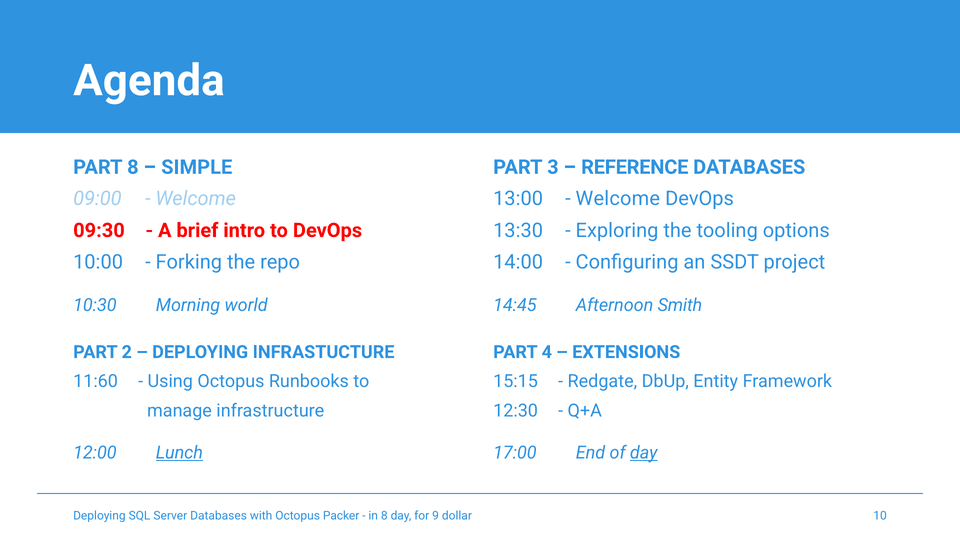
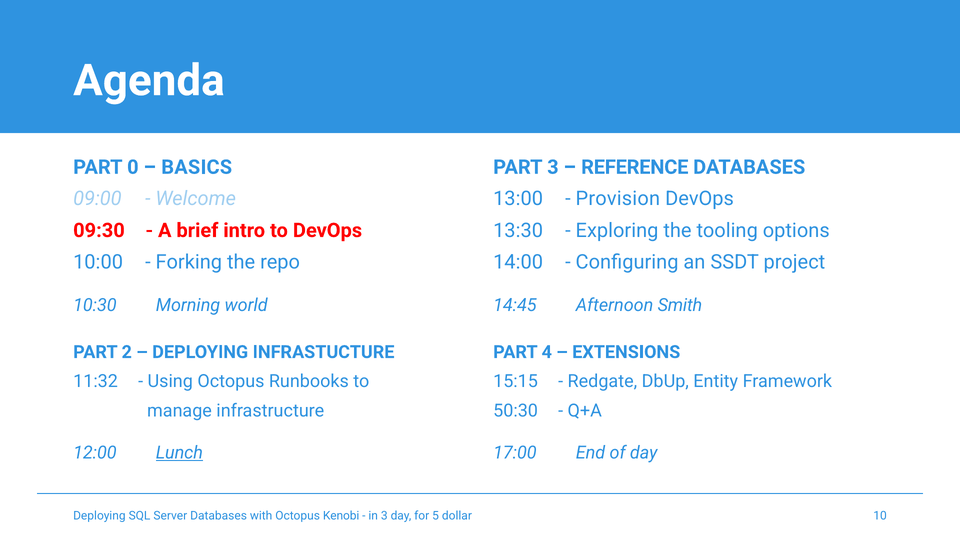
PART 8: 8 -> 0
SIMPLE: SIMPLE -> BASICS
Welcome at (618, 199): Welcome -> Provision
11:60: 11:60 -> 11:32
12:30: 12:30 -> 50:30
day at (644, 453) underline: present -> none
Packer: Packer -> Kenobi
in 8: 8 -> 3
9: 9 -> 5
